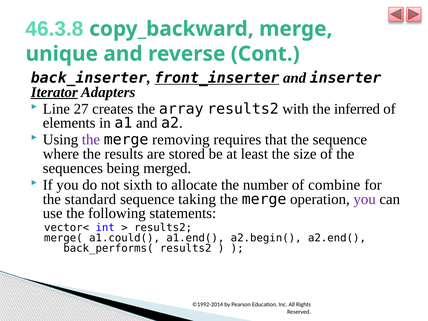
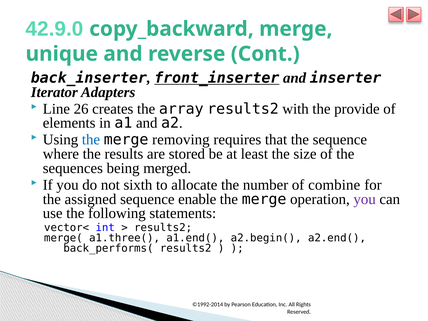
46.3.8: 46.3.8 -> 42.9.0
Iterator underline: present -> none
27: 27 -> 26
inferred: inferred -> provide
the at (91, 140) colour: purple -> blue
standard: standard -> assigned
taking: taking -> enable
a1.could(: a1.could( -> a1.three(
